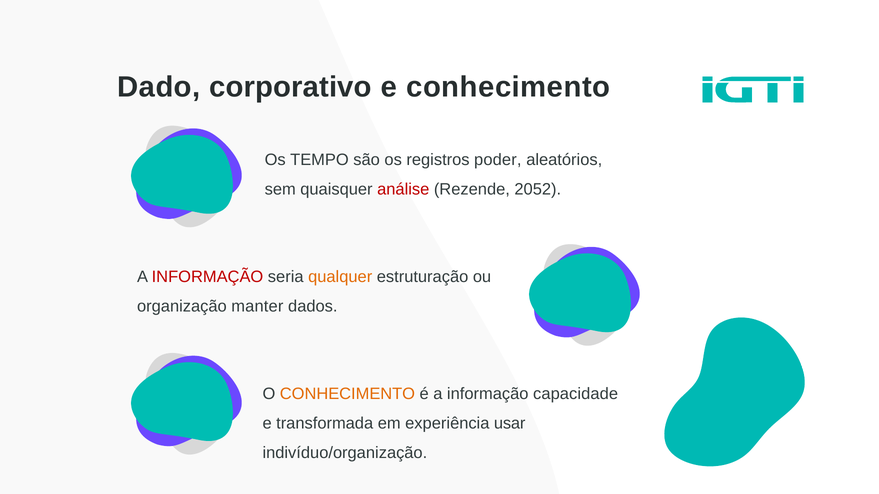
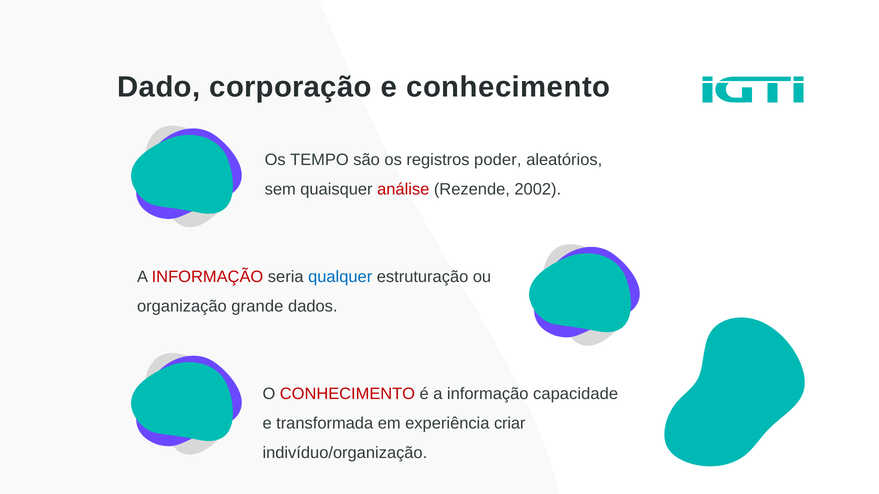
corporativo: corporativo -> corporação
2052: 2052 -> 2002
qualquer colour: orange -> blue
manter: manter -> grande
CONHECIMENTO at (347, 394) colour: orange -> red
usar: usar -> criar
